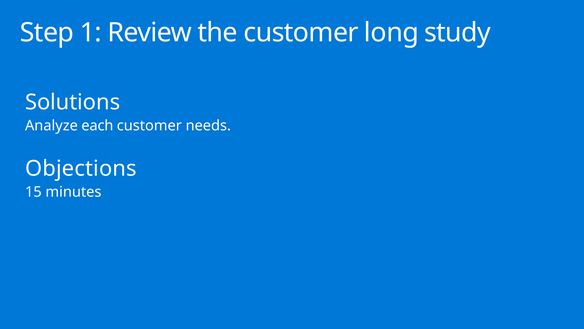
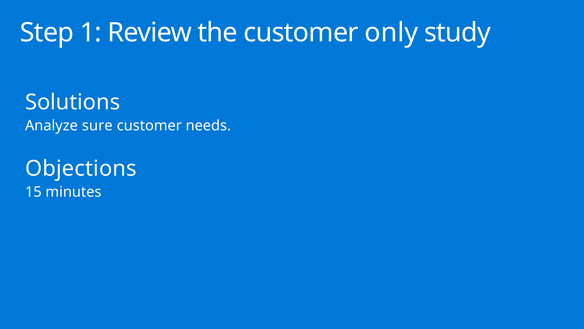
long: long -> only
each: each -> sure
